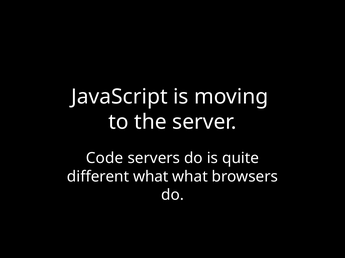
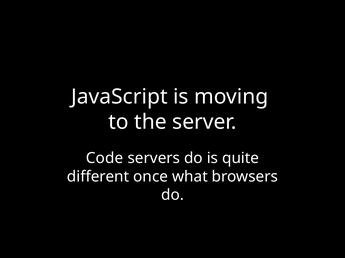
different what: what -> once
